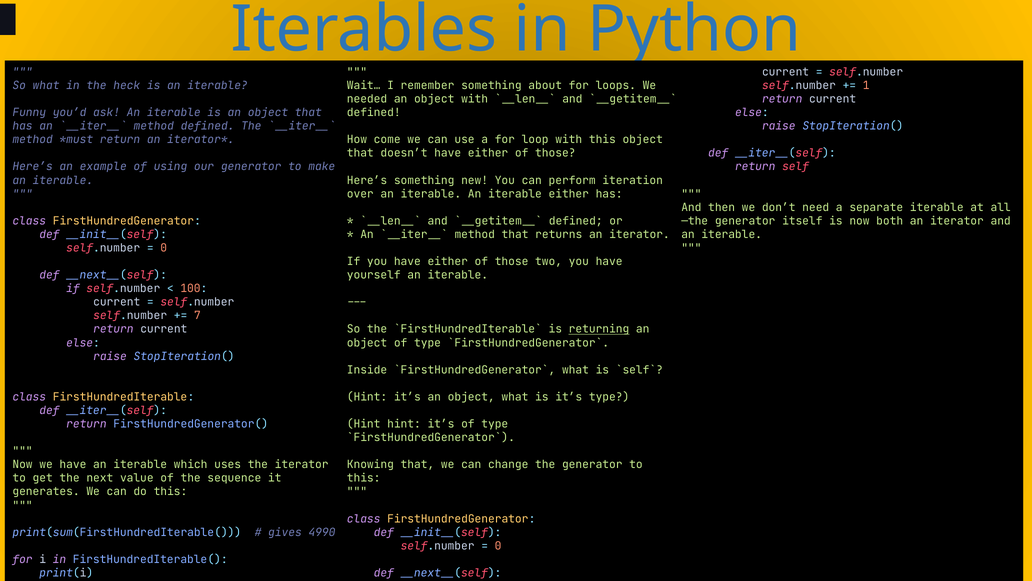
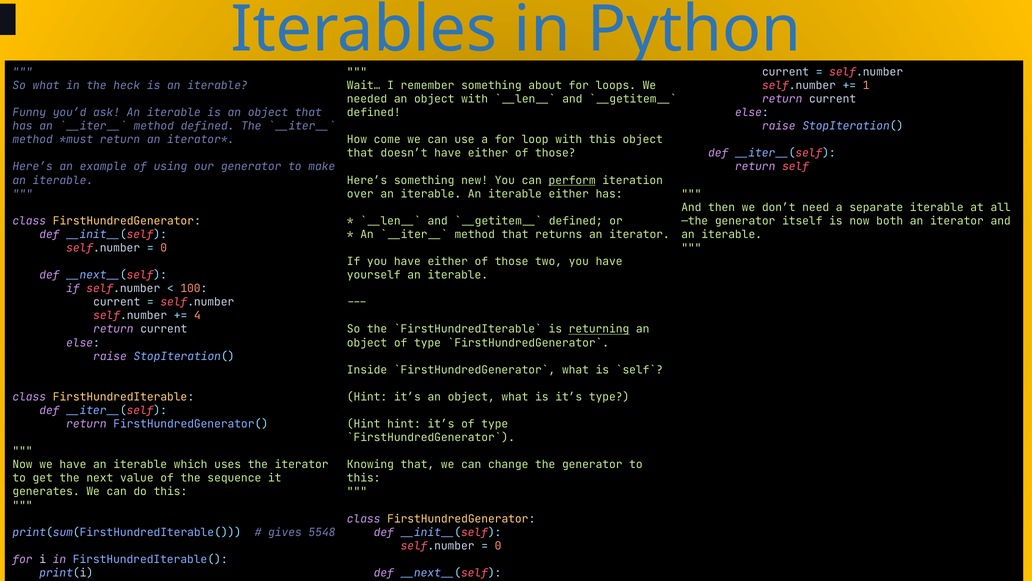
perform underline: none -> present
7: 7 -> 4
4990: 4990 -> 5548
